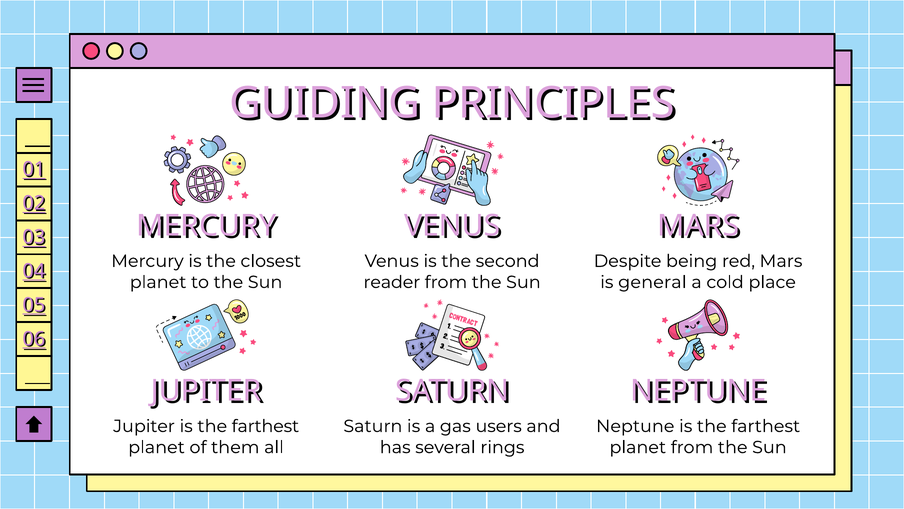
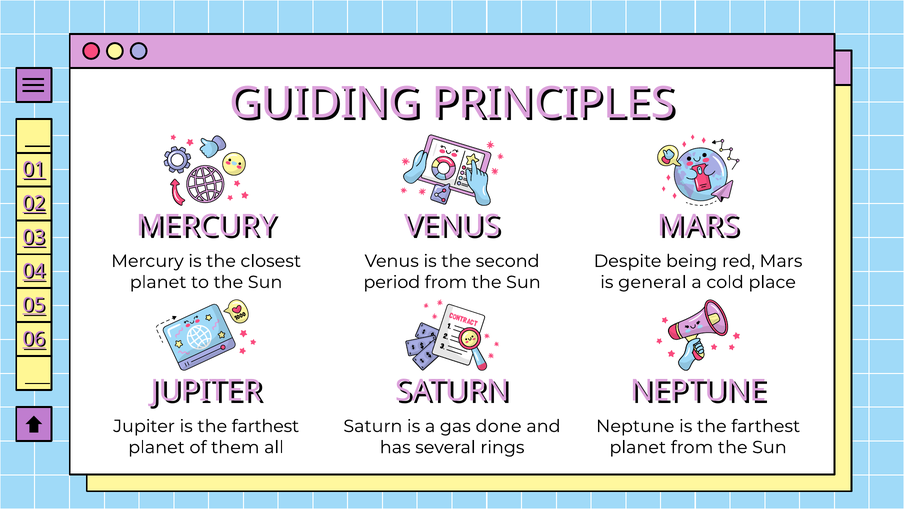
reader: reader -> period
users: users -> done
